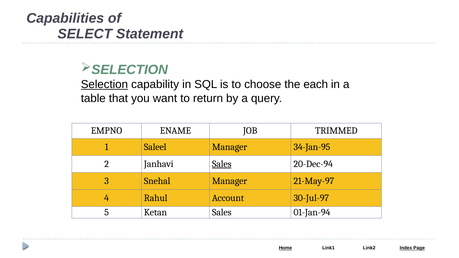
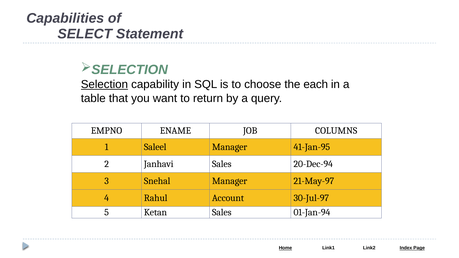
TRIMMED: TRIMMED -> COLUMNS
34-Jan-95: 34-Jan-95 -> 41-Jan-95
Sales at (222, 164) underline: present -> none
